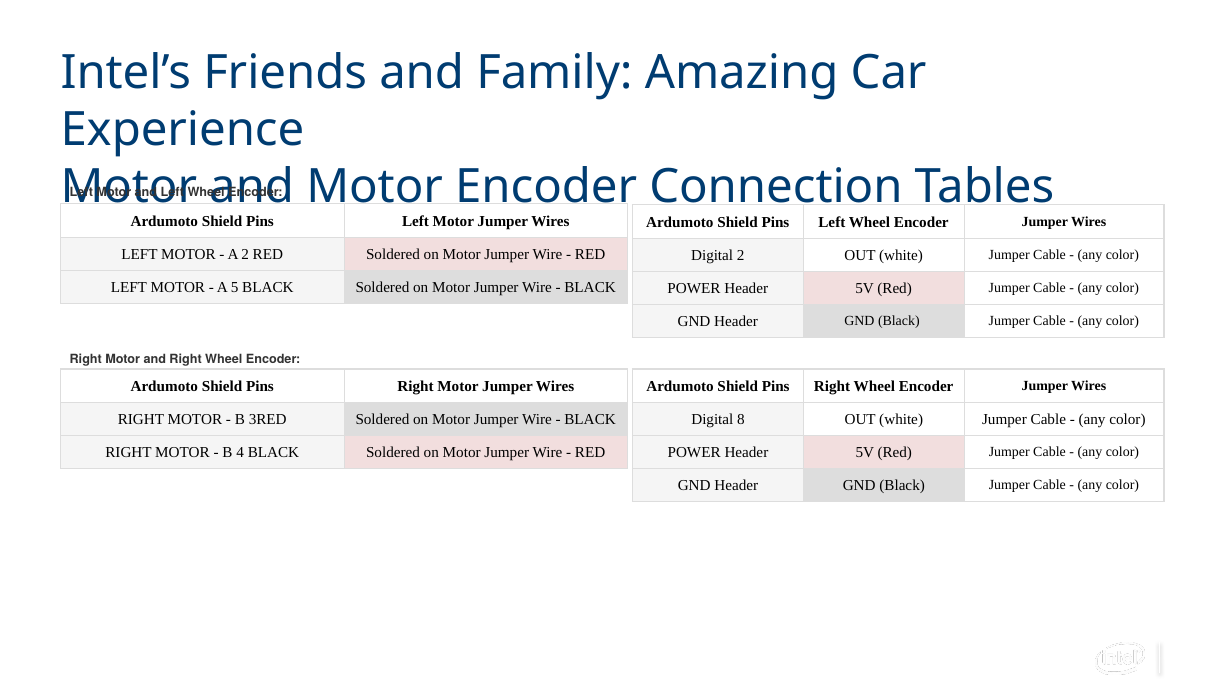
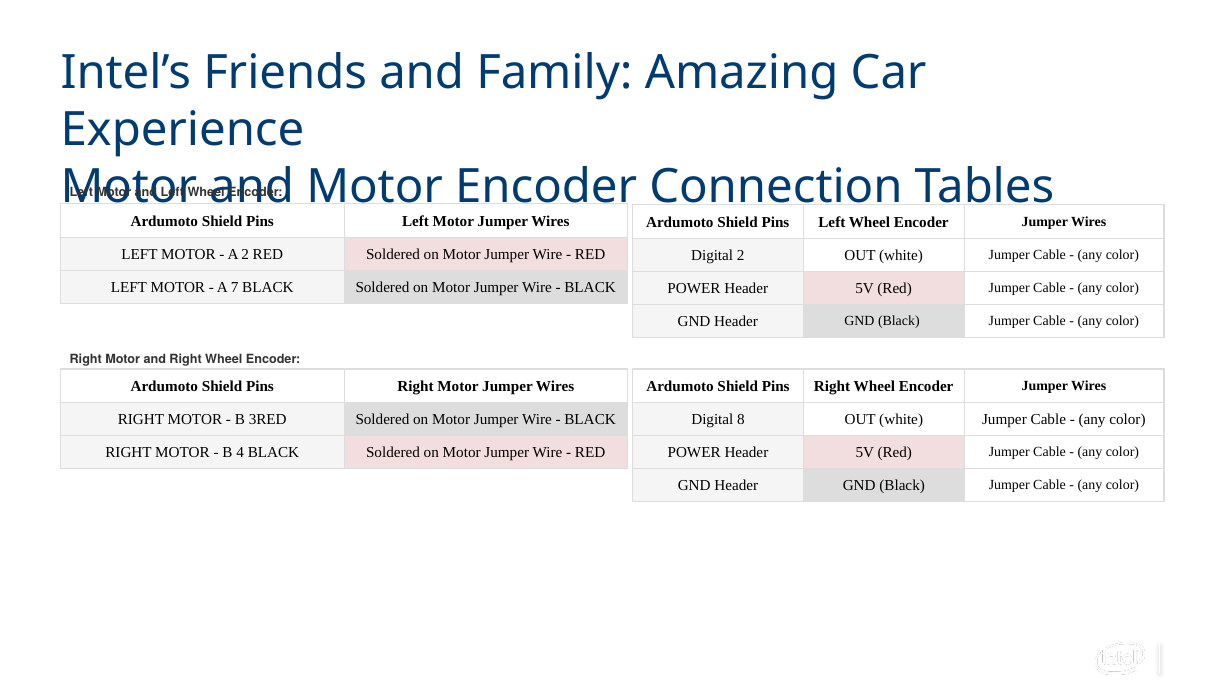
5: 5 -> 7
